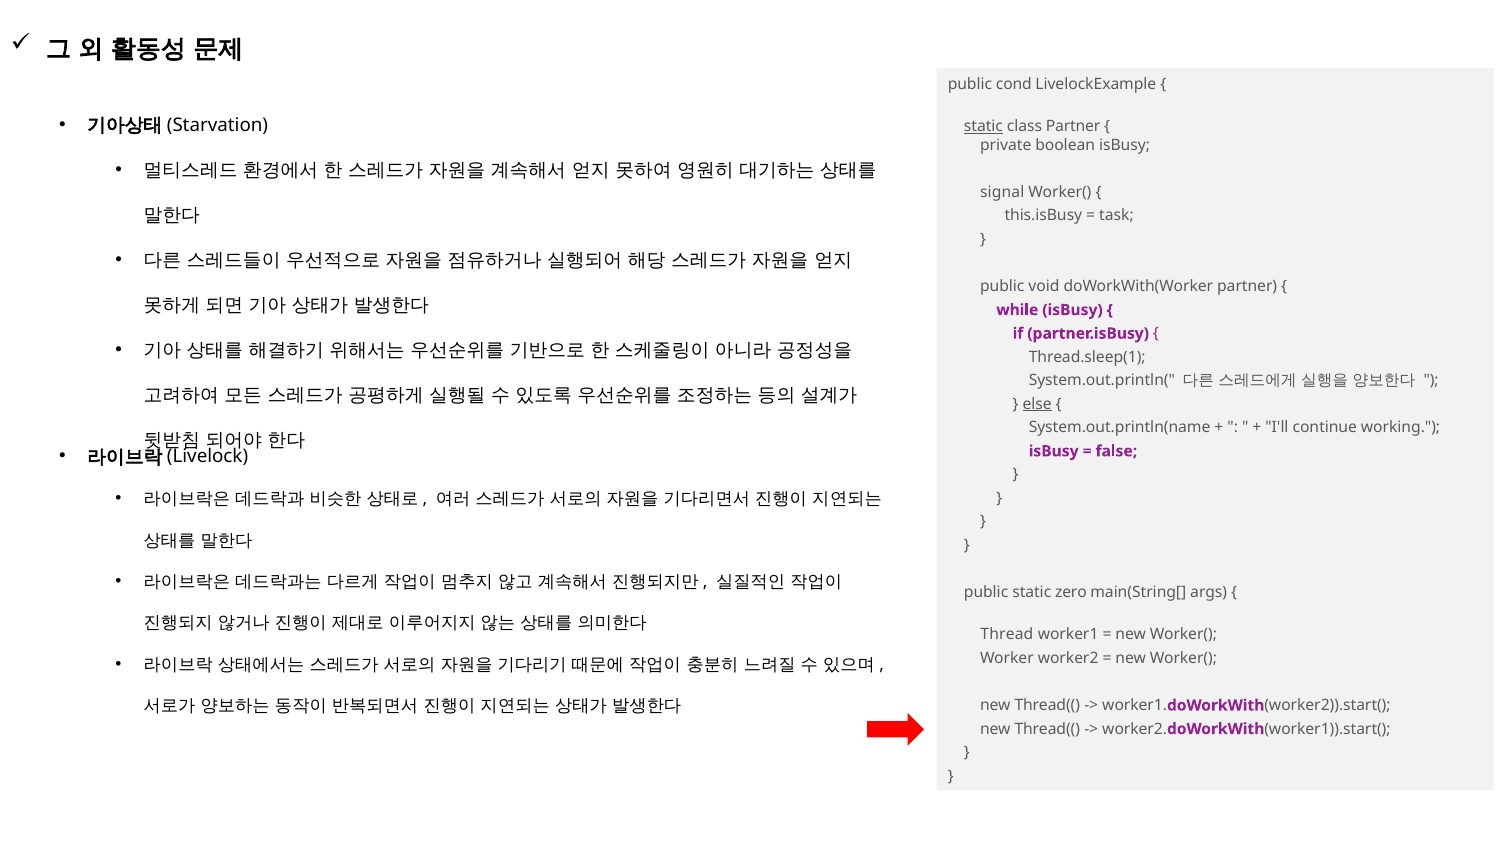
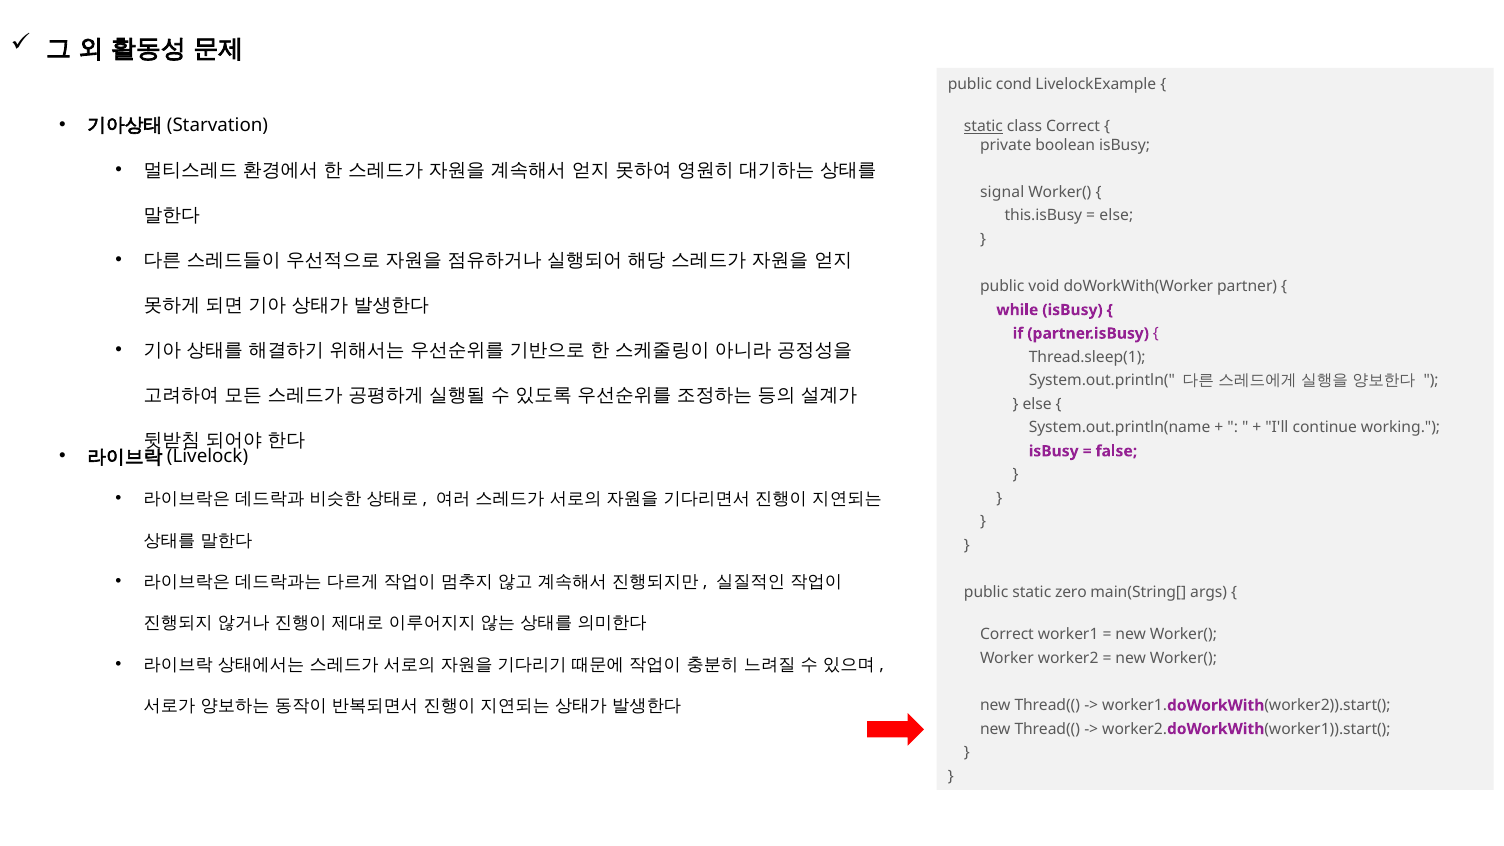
class Partner: Partner -> Correct
task at (1116, 216): task -> else
else at (1037, 404) underline: present -> none
Thread at (1007, 635): Thread -> Correct
